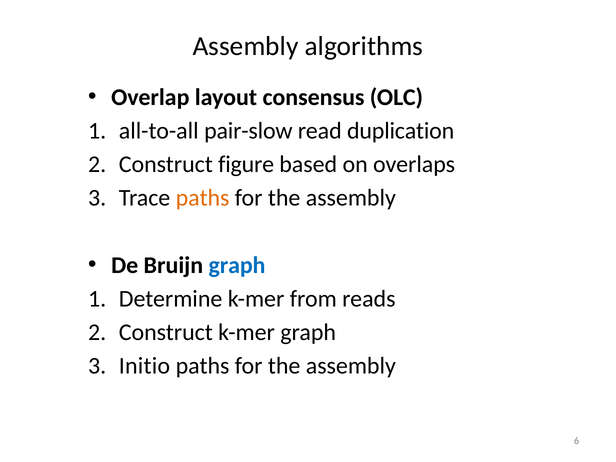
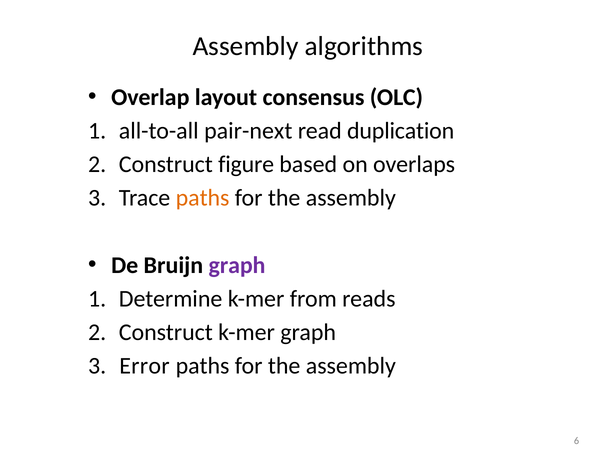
pair-slow: pair-slow -> pair-next
graph at (237, 265) colour: blue -> purple
Initio: Initio -> Error
